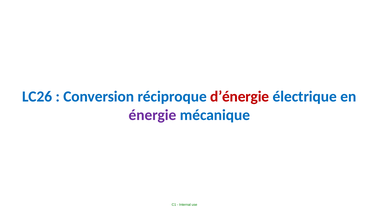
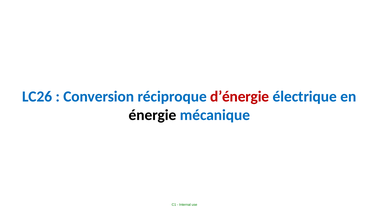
énergie colour: purple -> black
